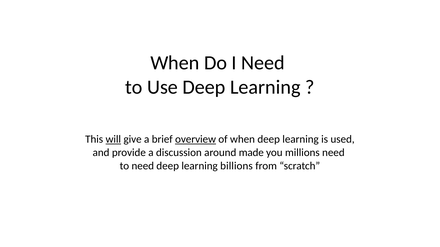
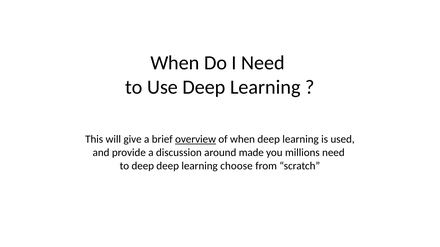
will underline: present -> none
to need: need -> deep
billions: billions -> choose
